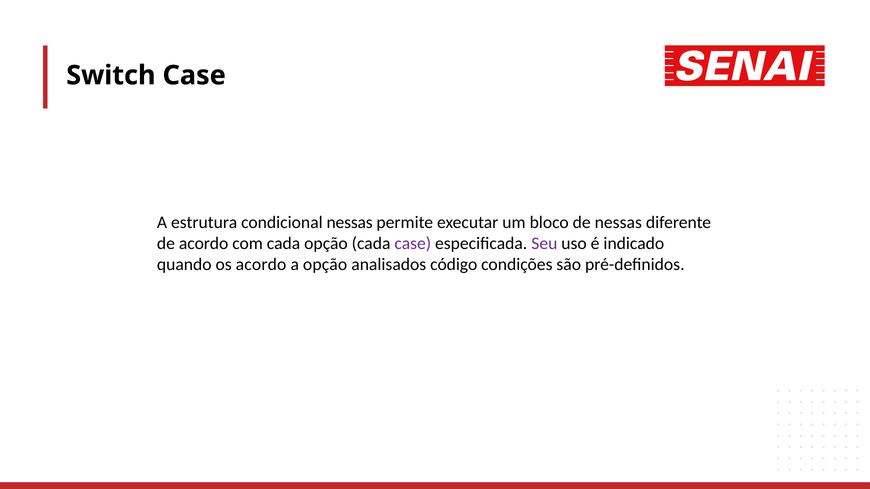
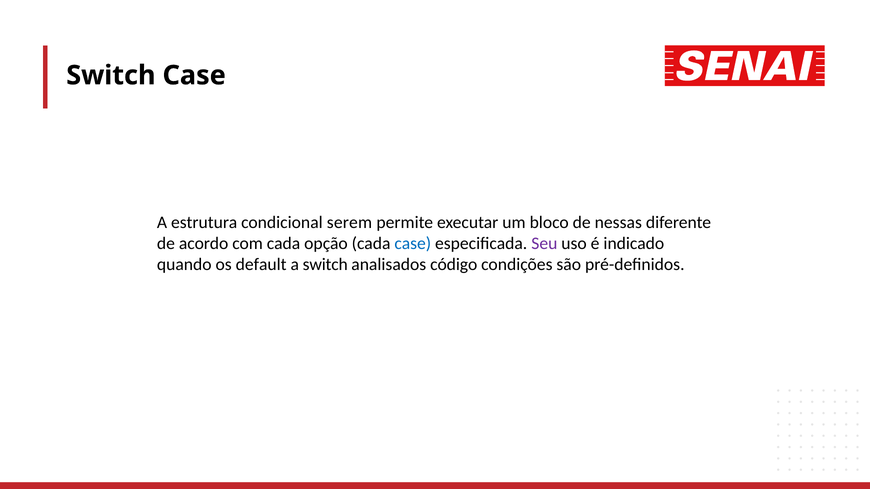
condicional nessas: nessas -> serem
case at (413, 244) colour: purple -> blue
os acordo: acordo -> default
a opção: opção -> switch
